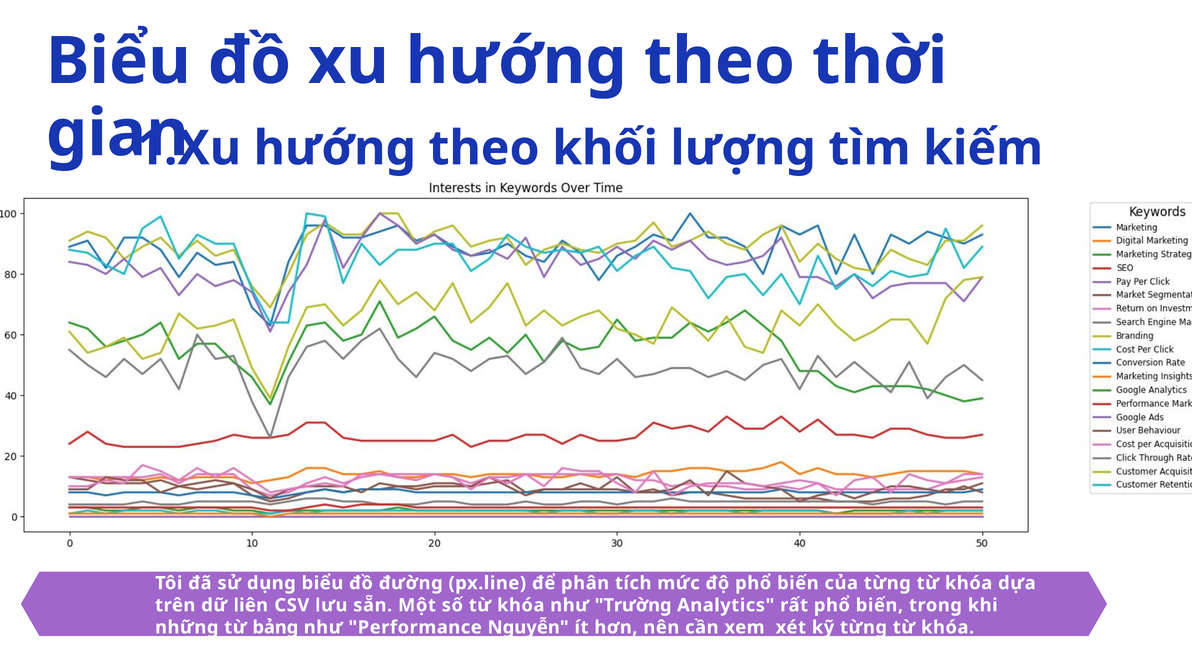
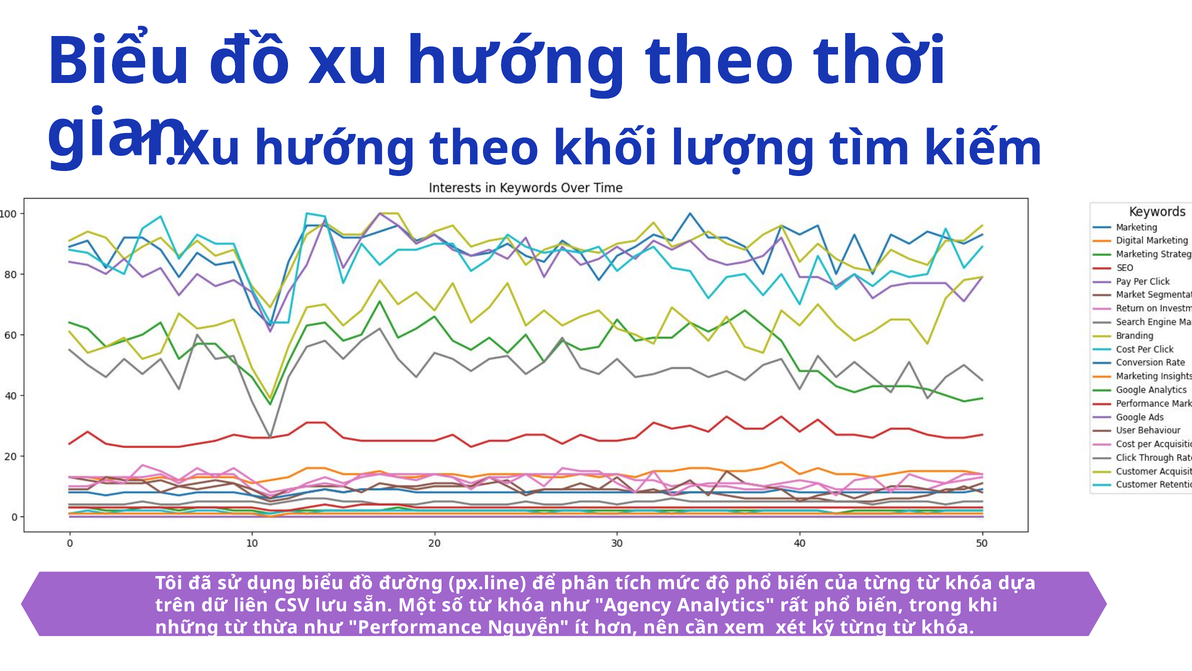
Trường: Trường -> Agency
bảng: bảng -> thừa
